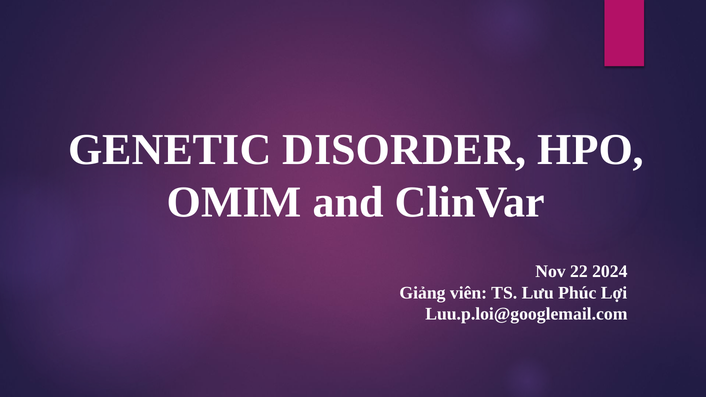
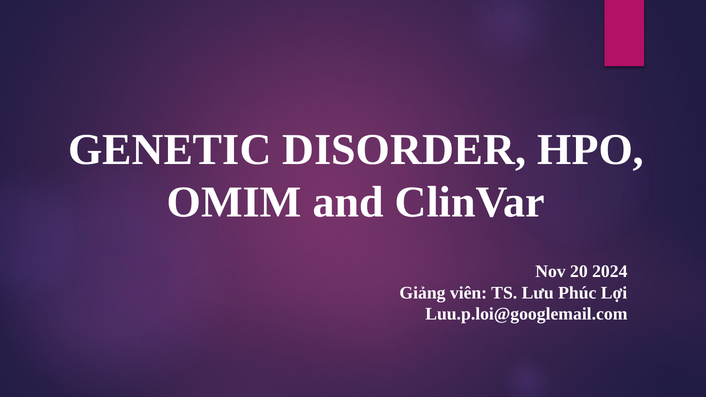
22: 22 -> 20
